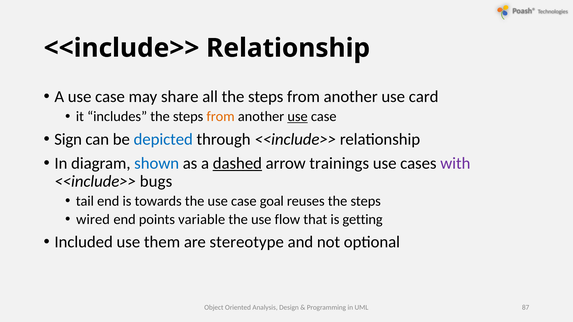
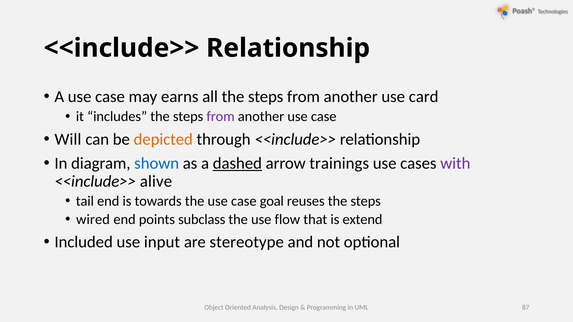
share: share -> earns
from at (221, 117) colour: orange -> purple
use at (298, 117) underline: present -> none
Sign: Sign -> Will
depicted colour: blue -> orange
bugs: bugs -> alive
variable: variable -> subclass
getting: getting -> extend
them: them -> input
